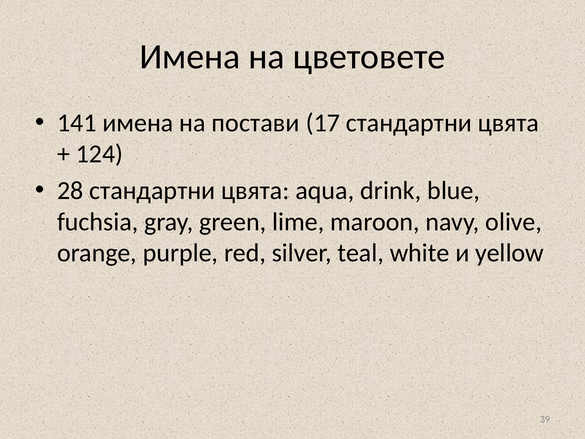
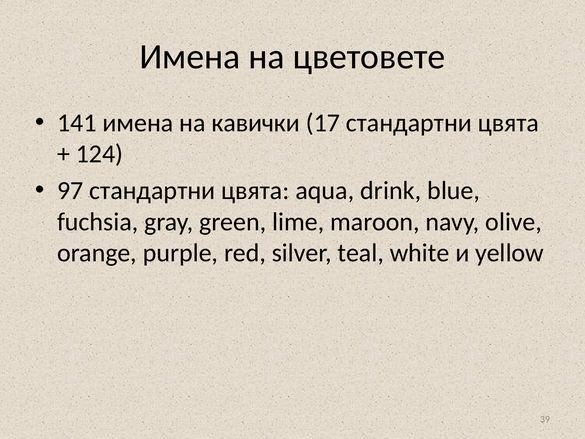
постави: постави -> кавички
28: 28 -> 97
